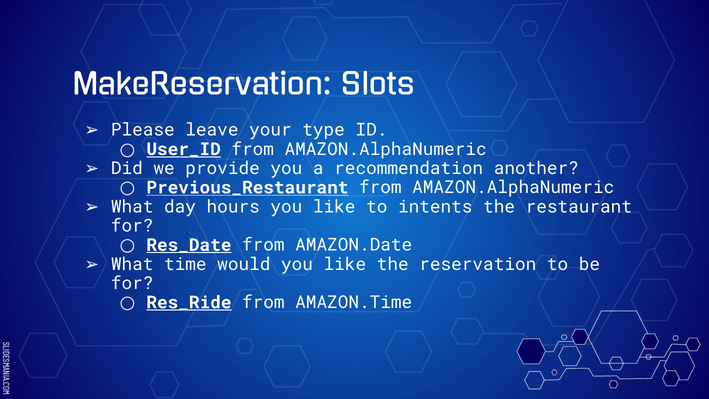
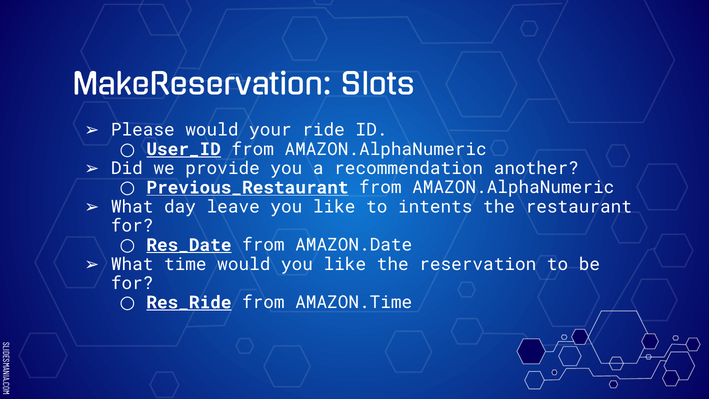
Please leave: leave -> would
type: type -> ride
hours: hours -> leave
